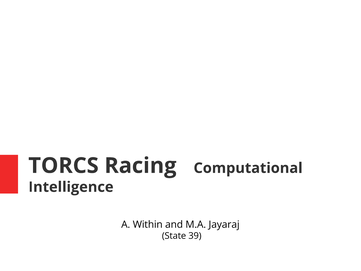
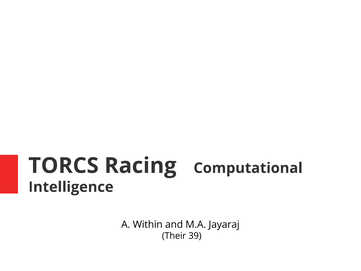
State: State -> Their
